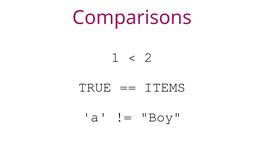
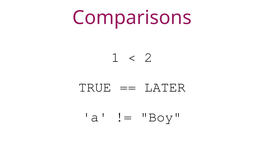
ITEMS: ITEMS -> LATER
